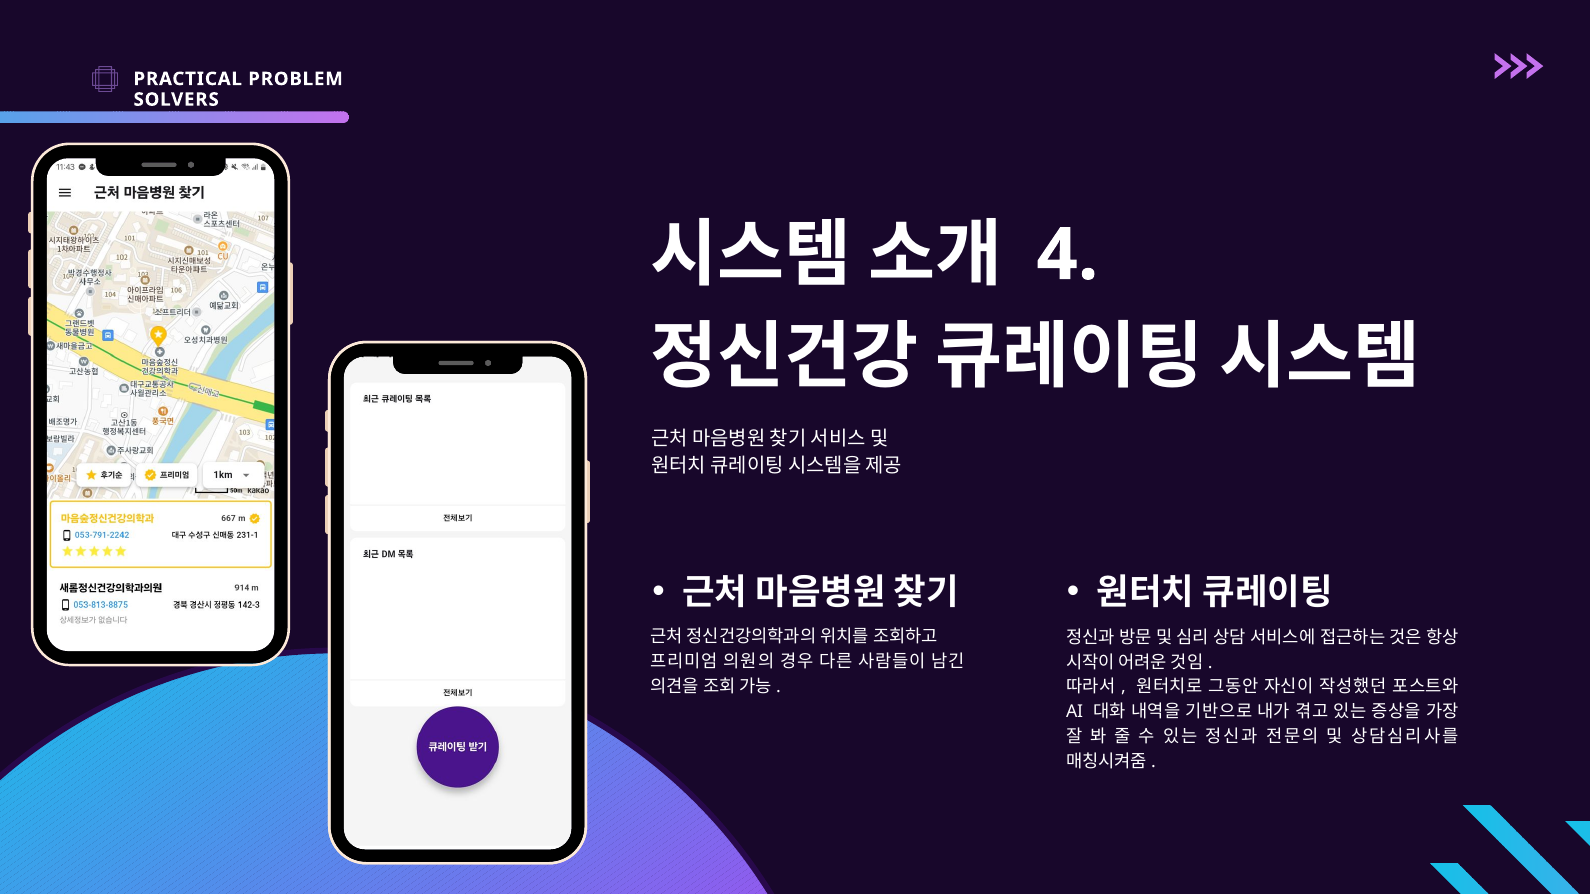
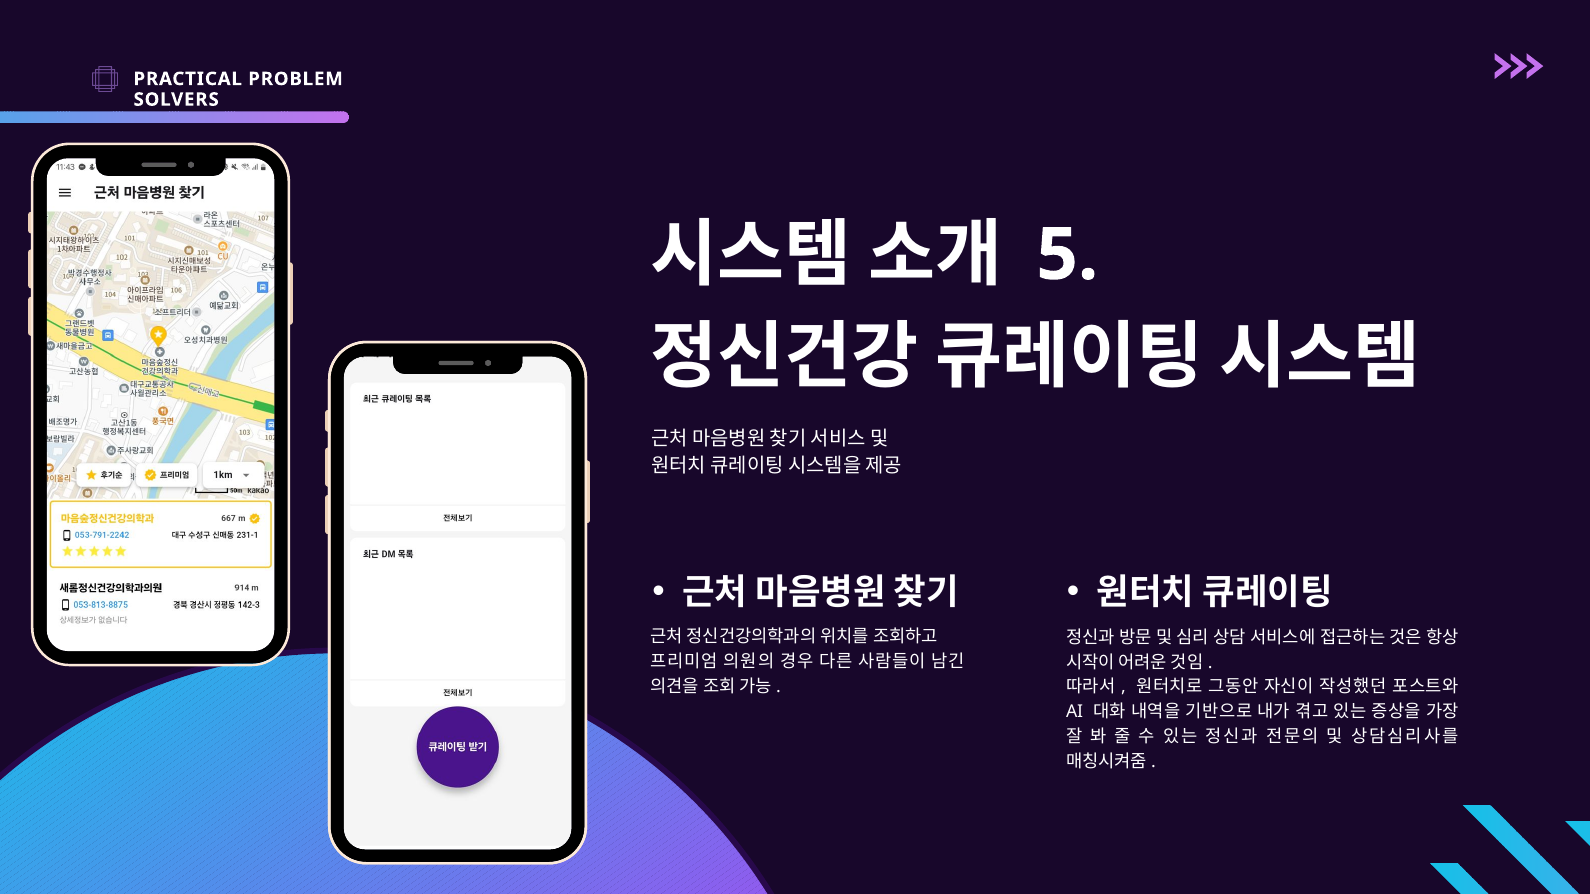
4: 4 -> 5
